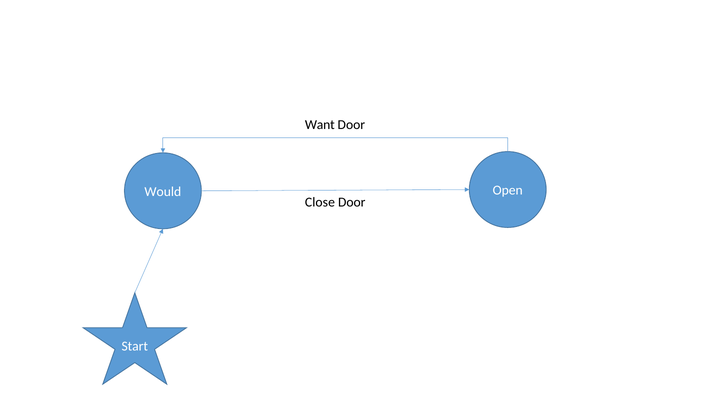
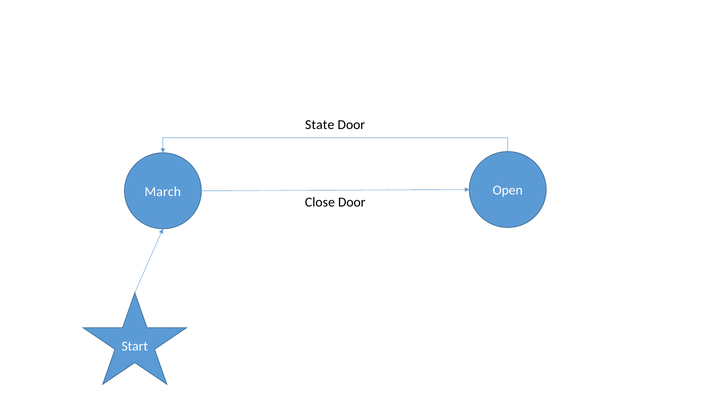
Want: Want -> State
Would: Would -> March
